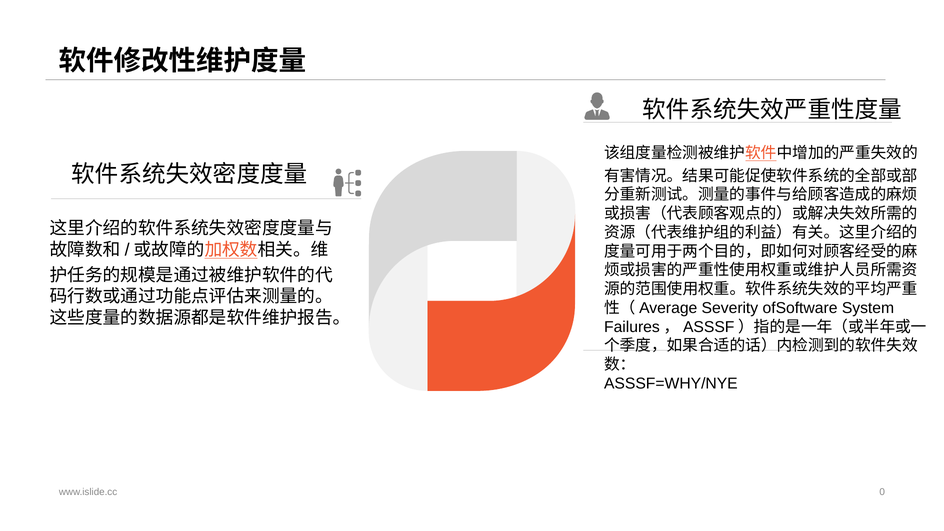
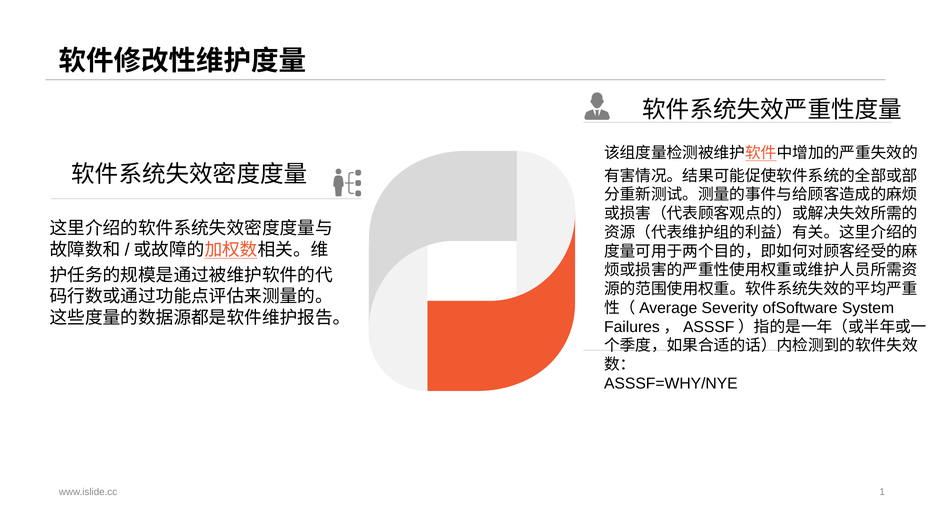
0: 0 -> 1
